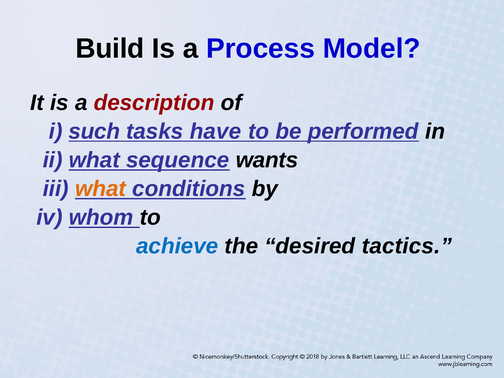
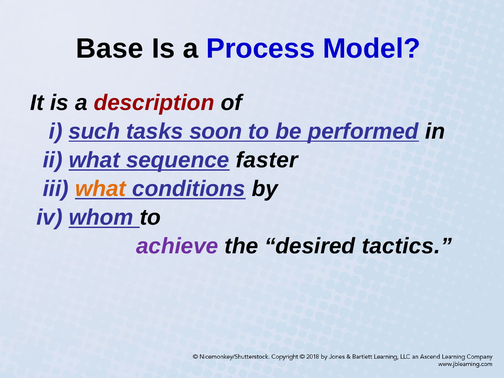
Build: Build -> Base
have: have -> soon
wants: wants -> faster
achieve colour: blue -> purple
